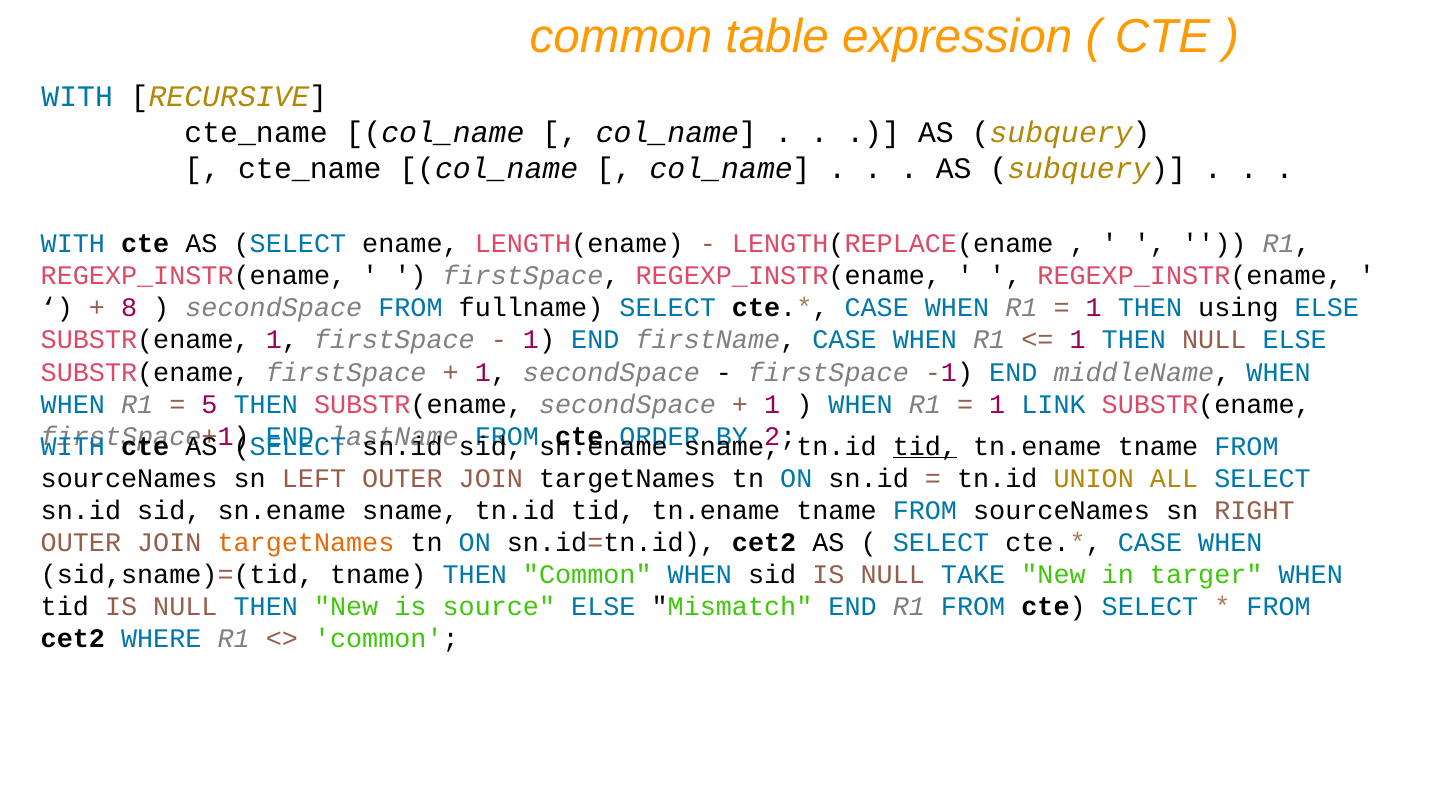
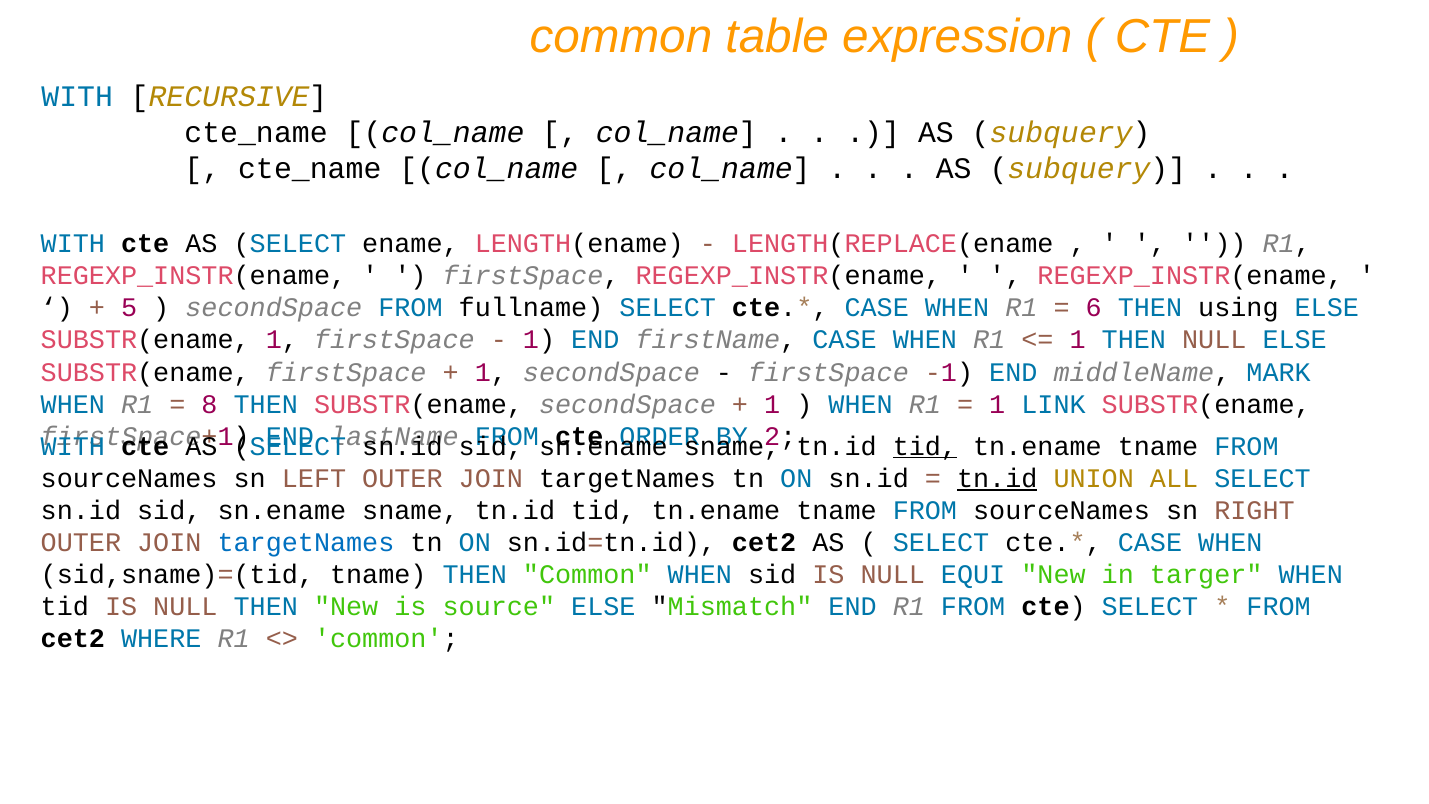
8: 8 -> 5
1 at (1094, 308): 1 -> 6
middleName WHEN: WHEN -> MARK
5: 5 -> 8
tn.id at (997, 478) underline: none -> present
targetNames at (306, 543) colour: orange -> blue
TAKE: TAKE -> EQUI
